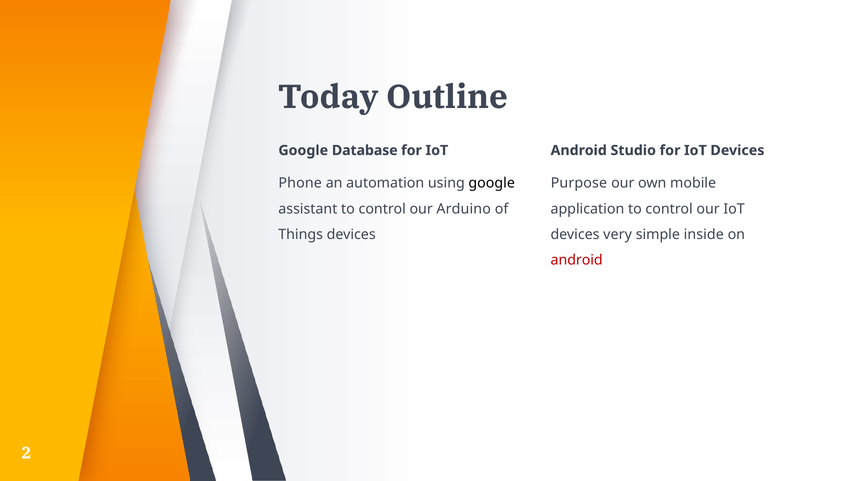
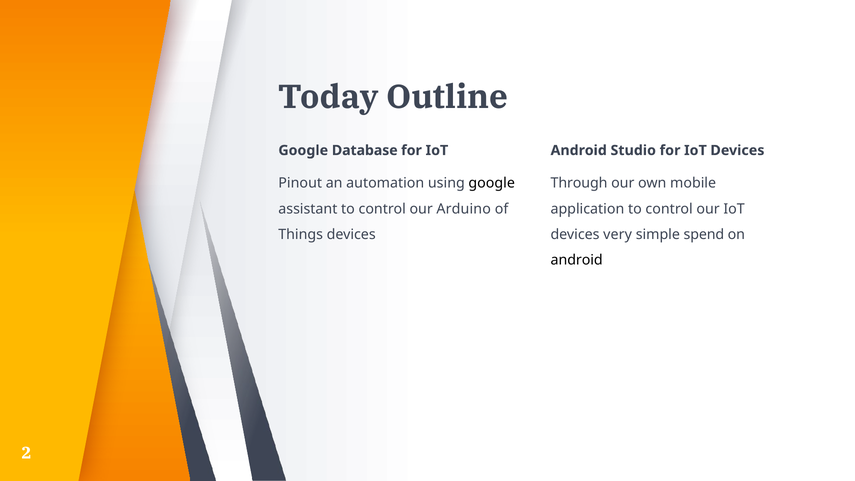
Phone: Phone -> Pinout
Purpose: Purpose -> Through
inside: inside -> spend
android at (577, 260) colour: red -> black
